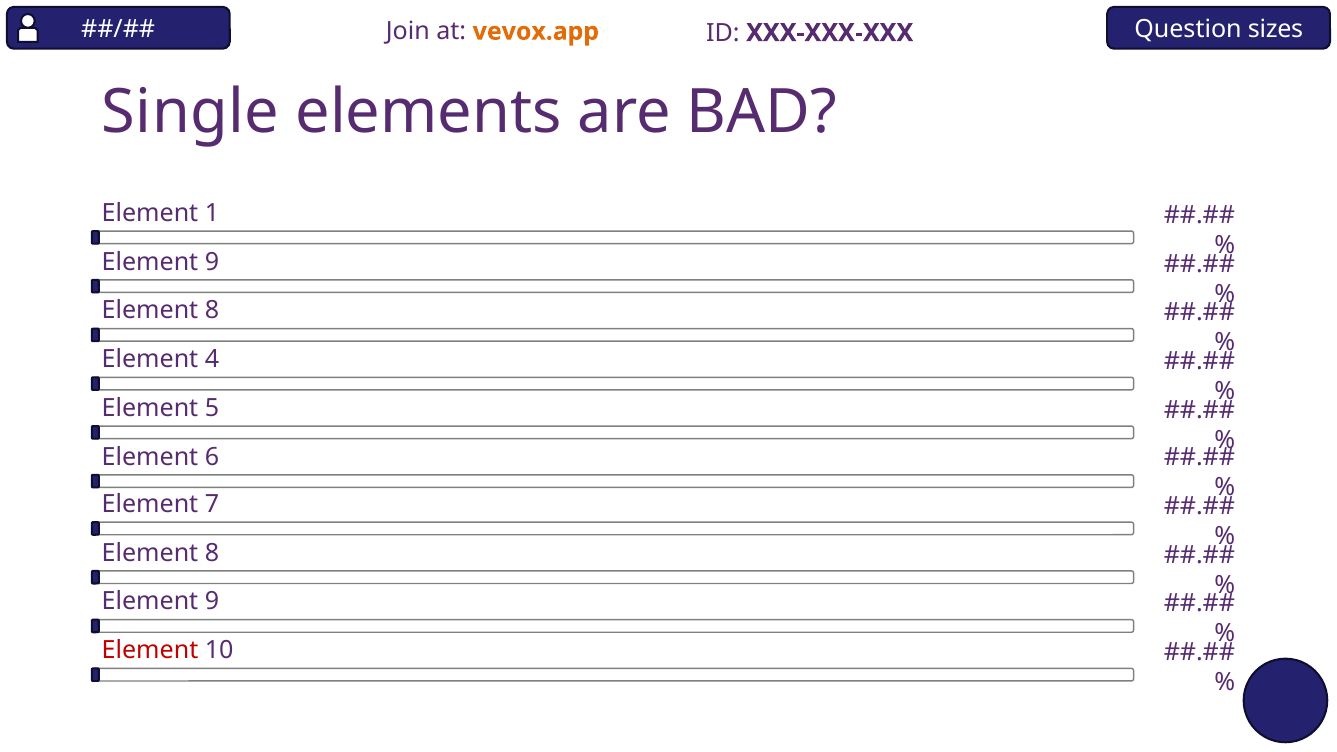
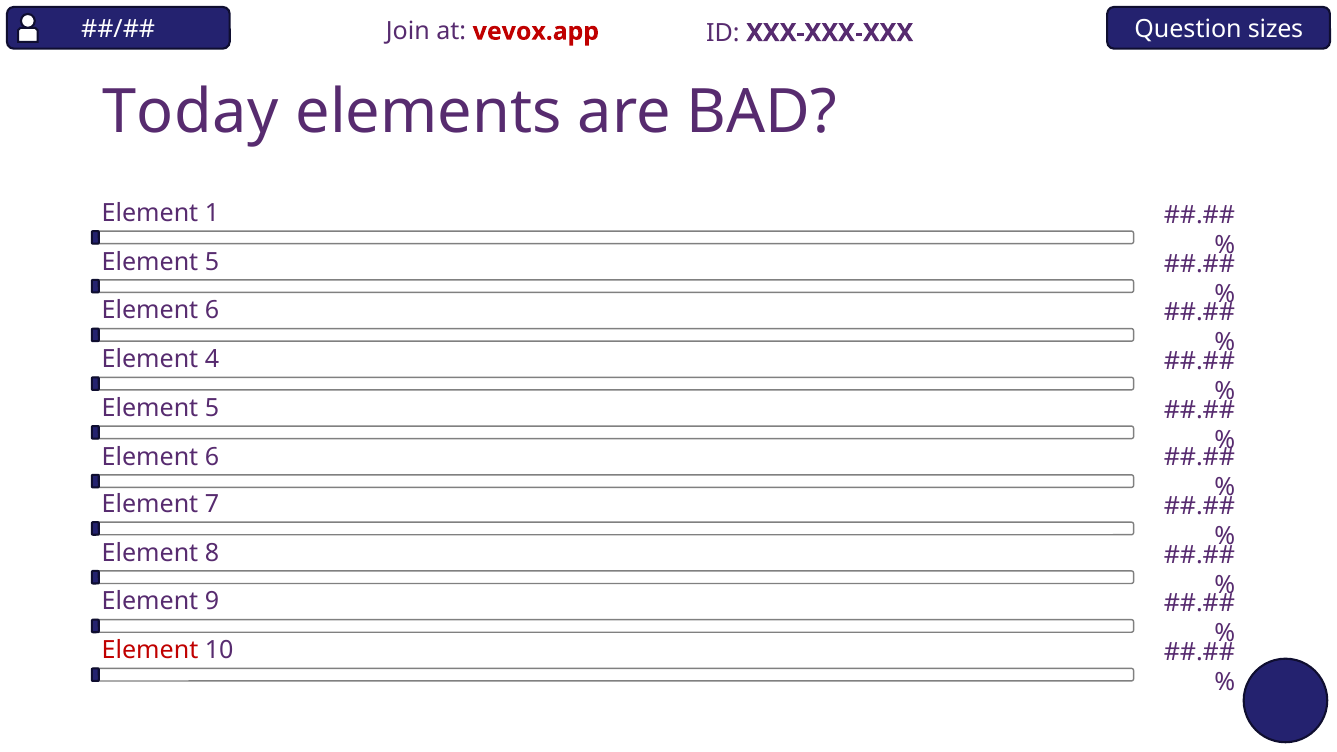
vevox.app colour: orange -> red
Single: Single -> Today
9 at (212, 262): 9 -> 5
8 at (212, 311): 8 -> 6
